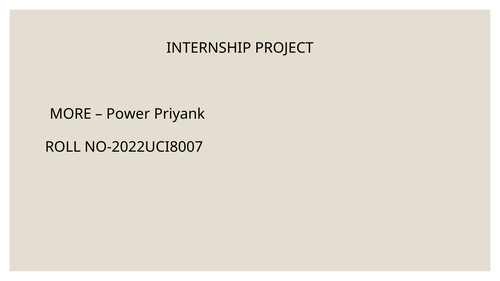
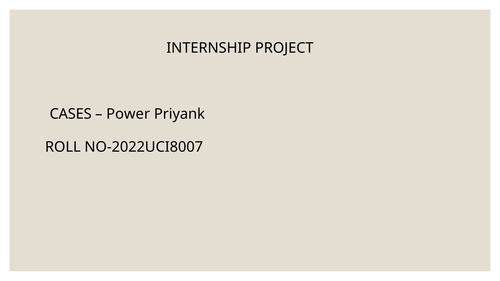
MORE: MORE -> CASES
